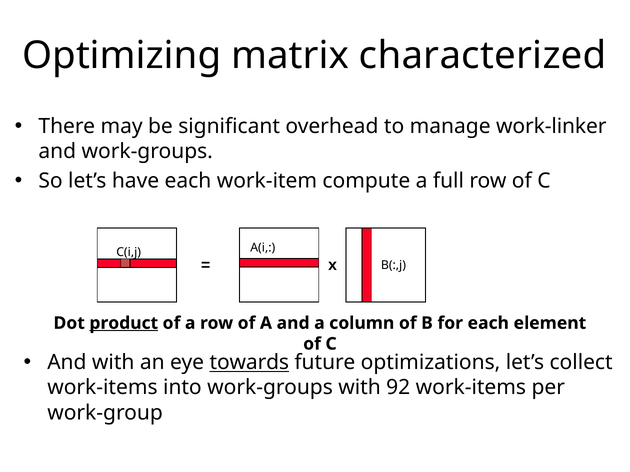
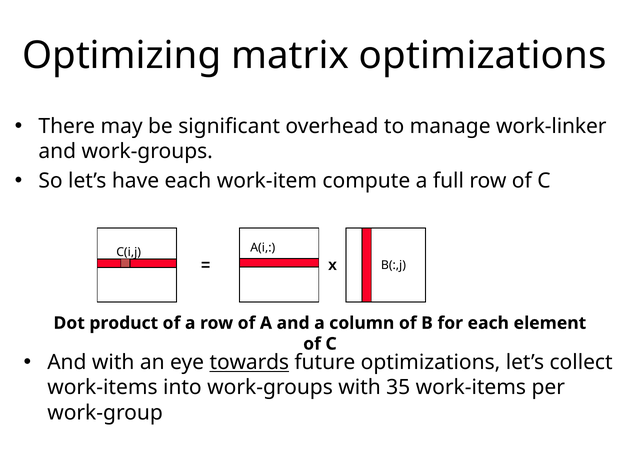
matrix characterized: characterized -> optimizations
product underline: present -> none
92: 92 -> 35
